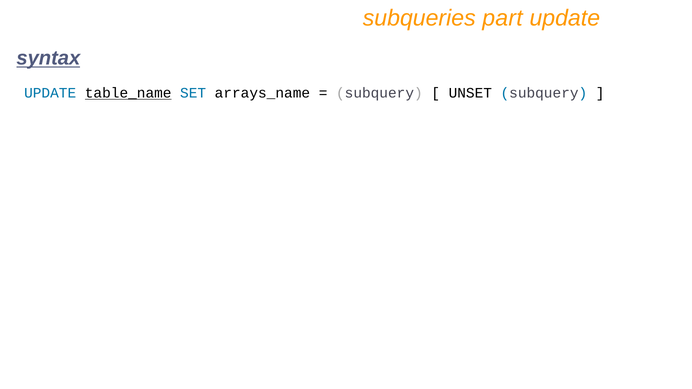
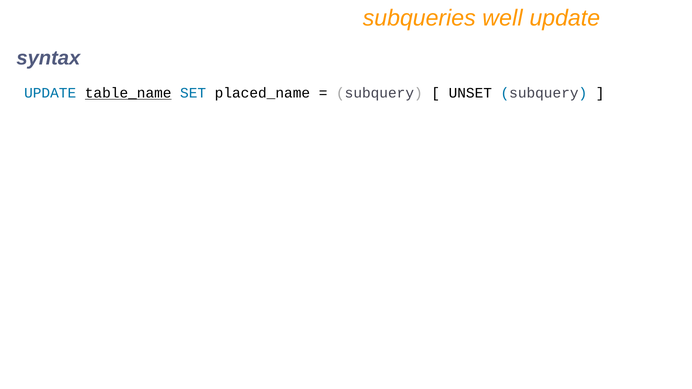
part: part -> well
syntax underline: present -> none
arrays_name: arrays_name -> placed_name
